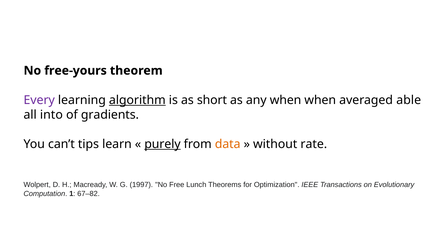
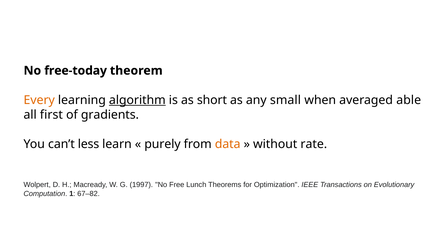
free-yours: free-yours -> free-today
Every colour: purple -> orange
any when: when -> small
into: into -> first
tips: tips -> less
purely underline: present -> none
